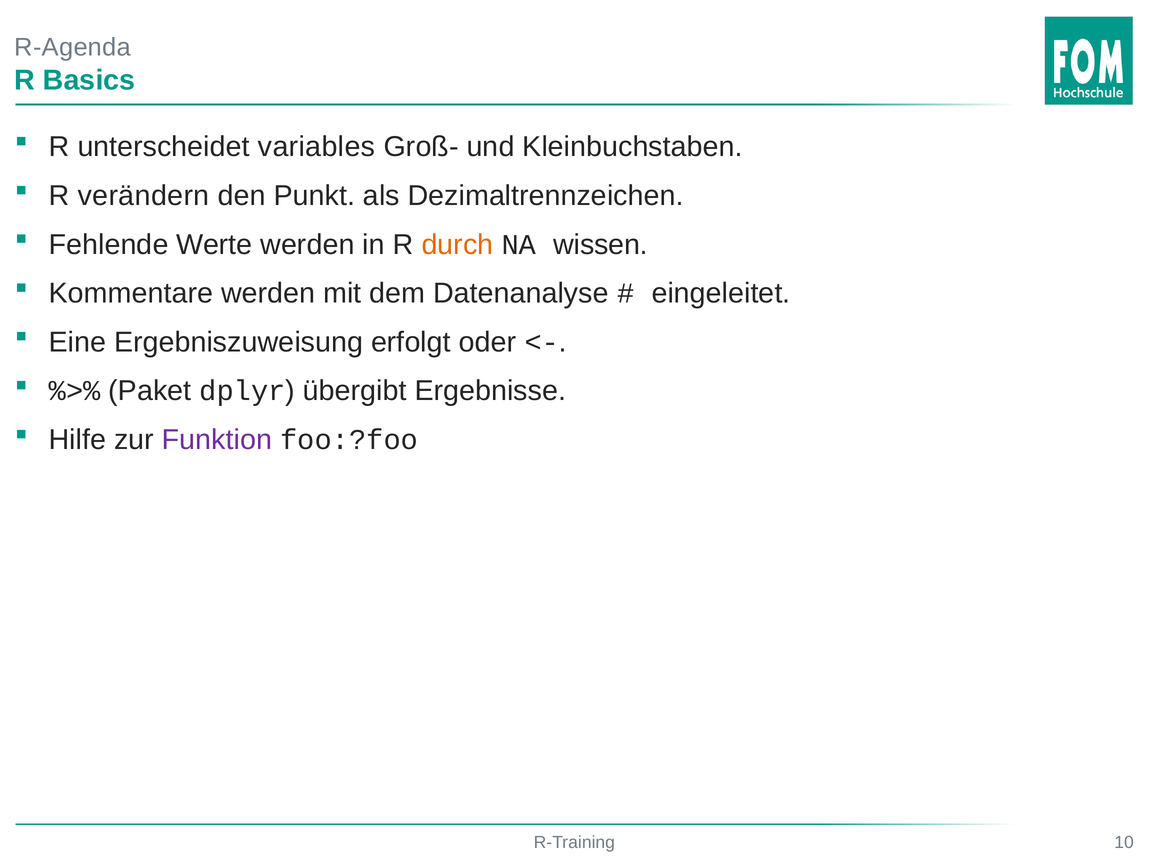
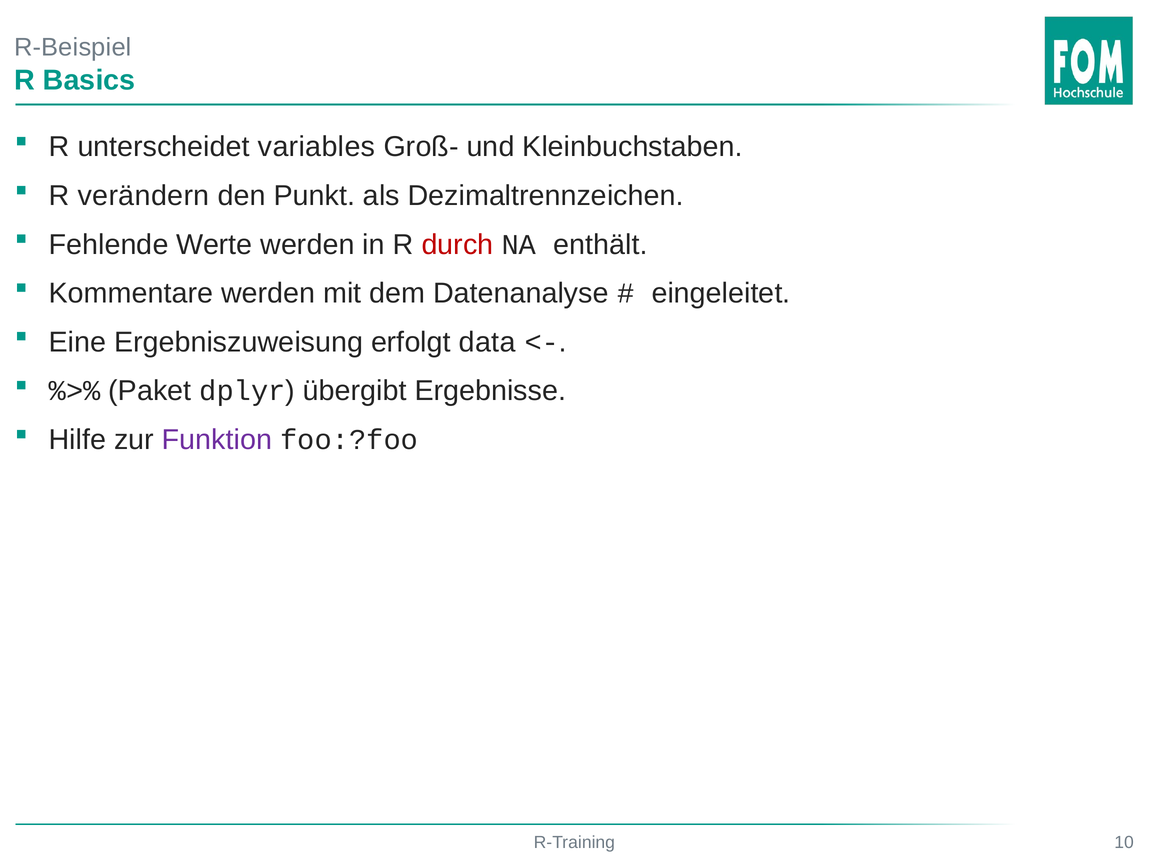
R-Agenda: R-Agenda -> R-Beispiel
durch colour: orange -> red
wissen: wissen -> enthält
oder: oder -> data
